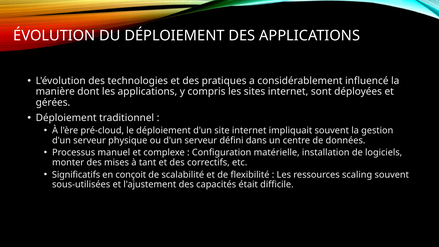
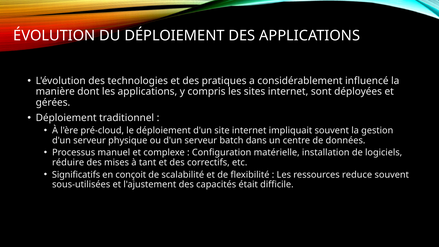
défini: défini -> batch
monter: monter -> réduire
scaling: scaling -> reduce
